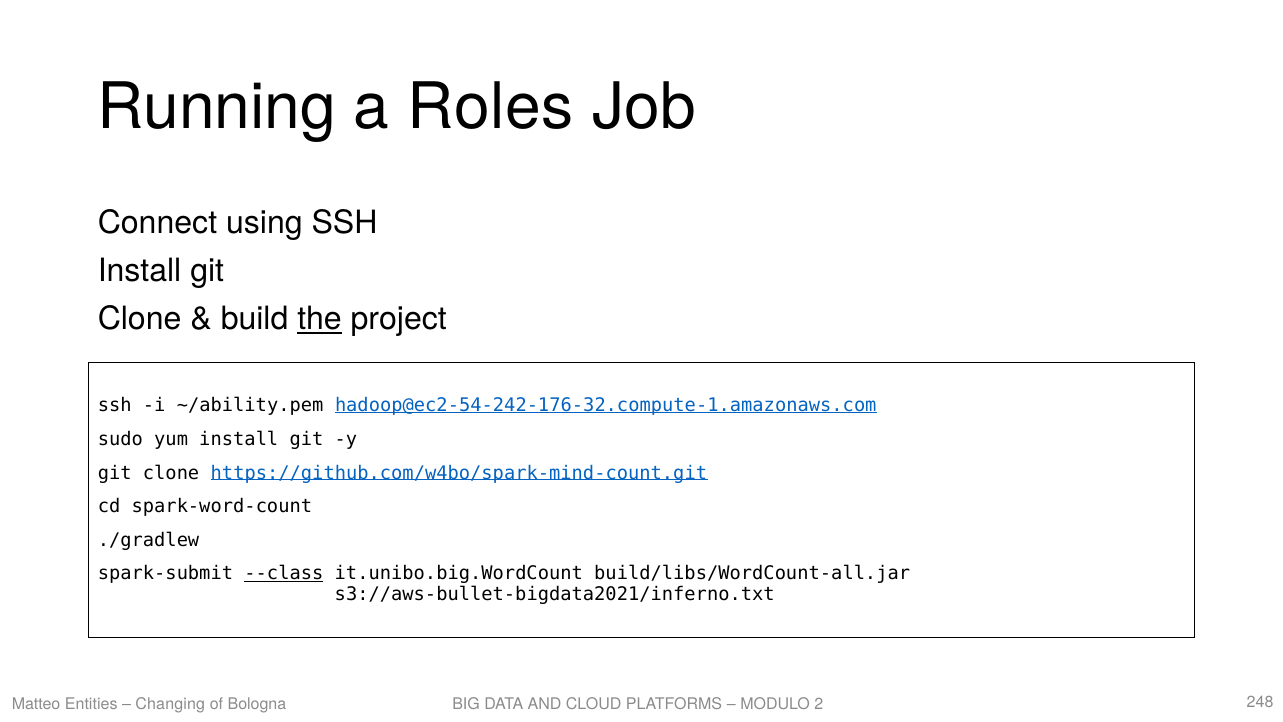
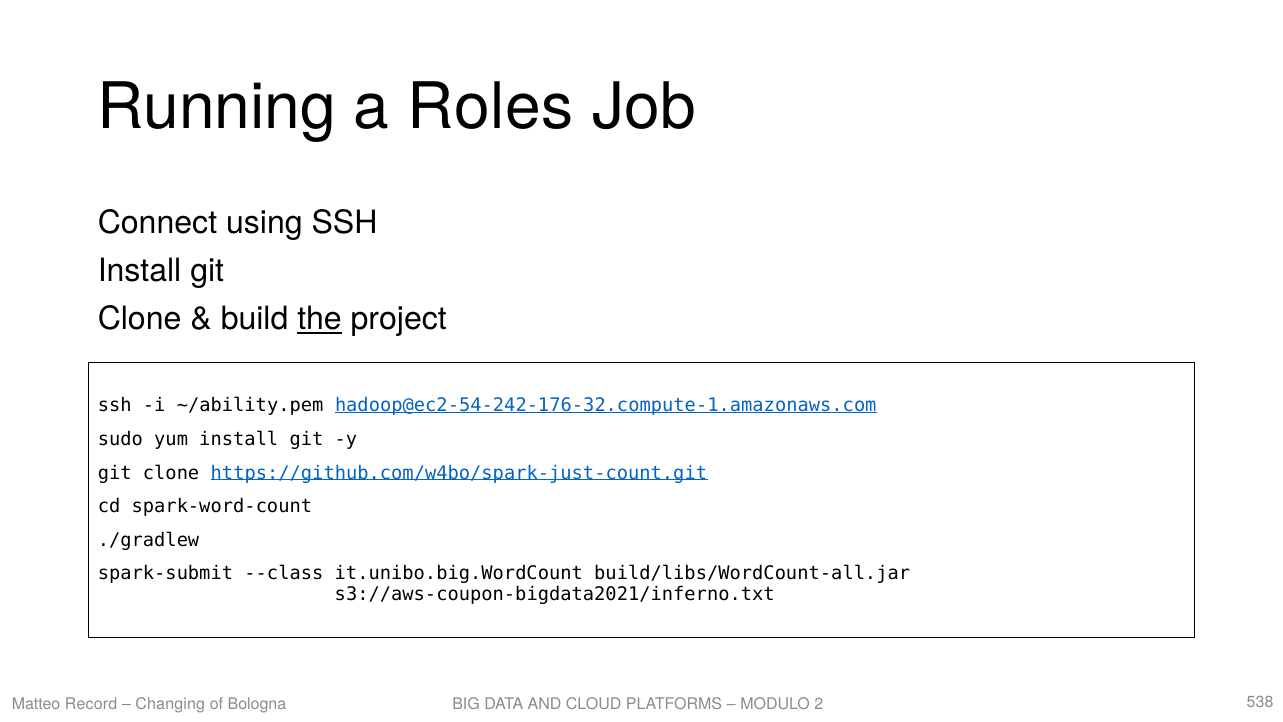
https://github.com/w4bo/spark-mind-count.git: https://github.com/w4bo/spark-mind-count.git -> https://github.com/w4bo/spark-just-count.git
--class underline: present -> none
s3://aws-bullet-bigdata2021/inferno.txt: s3://aws-bullet-bigdata2021/inferno.txt -> s3://aws-coupon-bigdata2021/inferno.txt
Entities: Entities -> Record
248: 248 -> 538
